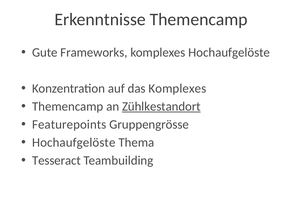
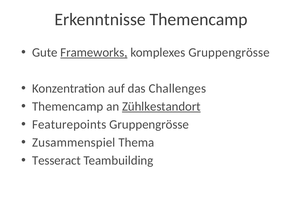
Frameworks underline: none -> present
komplexes Hochaufgelöste: Hochaufgelöste -> Gruppengrösse
das Komplexes: Komplexes -> Challenges
Hochaufgelöste at (74, 142): Hochaufgelöste -> Zusammenspiel
